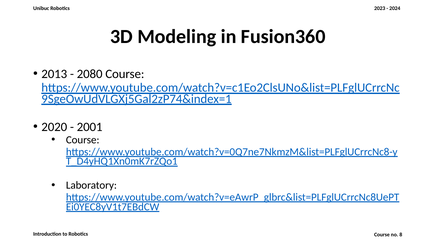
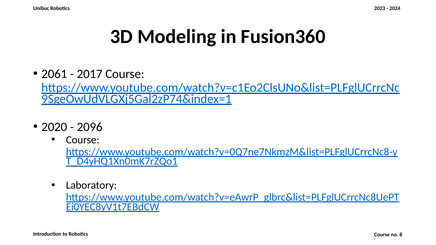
2013: 2013 -> 2061
2080: 2080 -> 2017
2001: 2001 -> 2096
